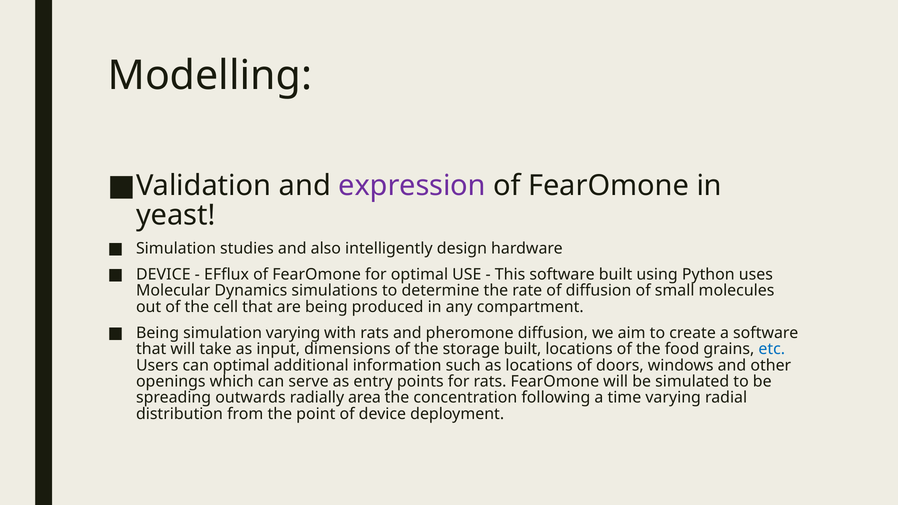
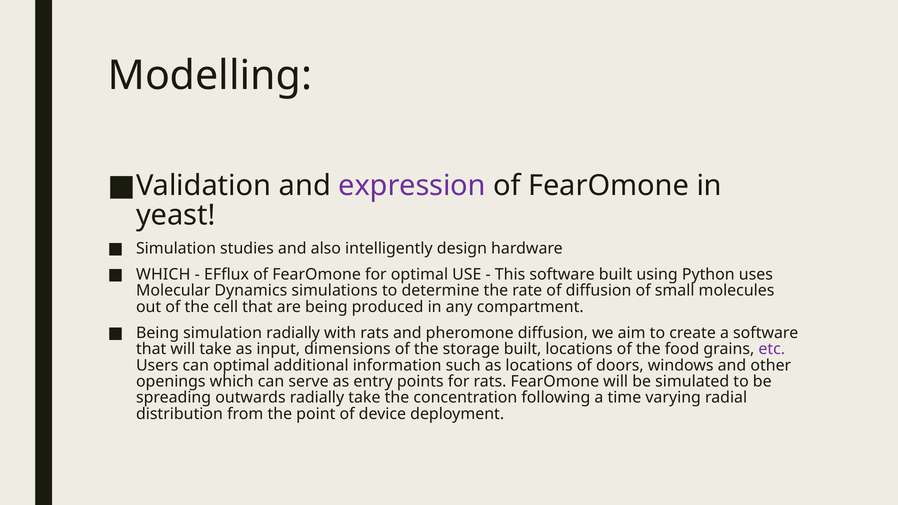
DEVICE at (163, 275): DEVICE -> WHICH
simulation varying: varying -> radially
etc colour: blue -> purple
radially area: area -> take
